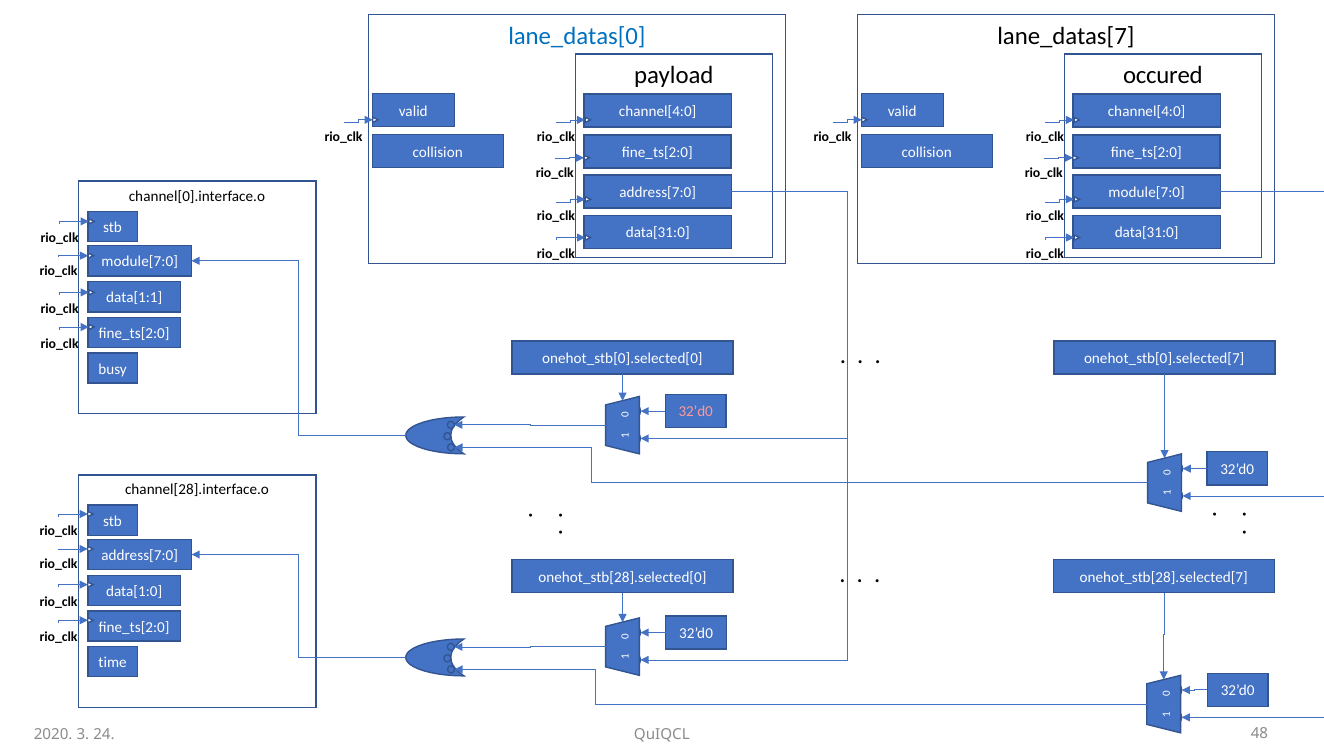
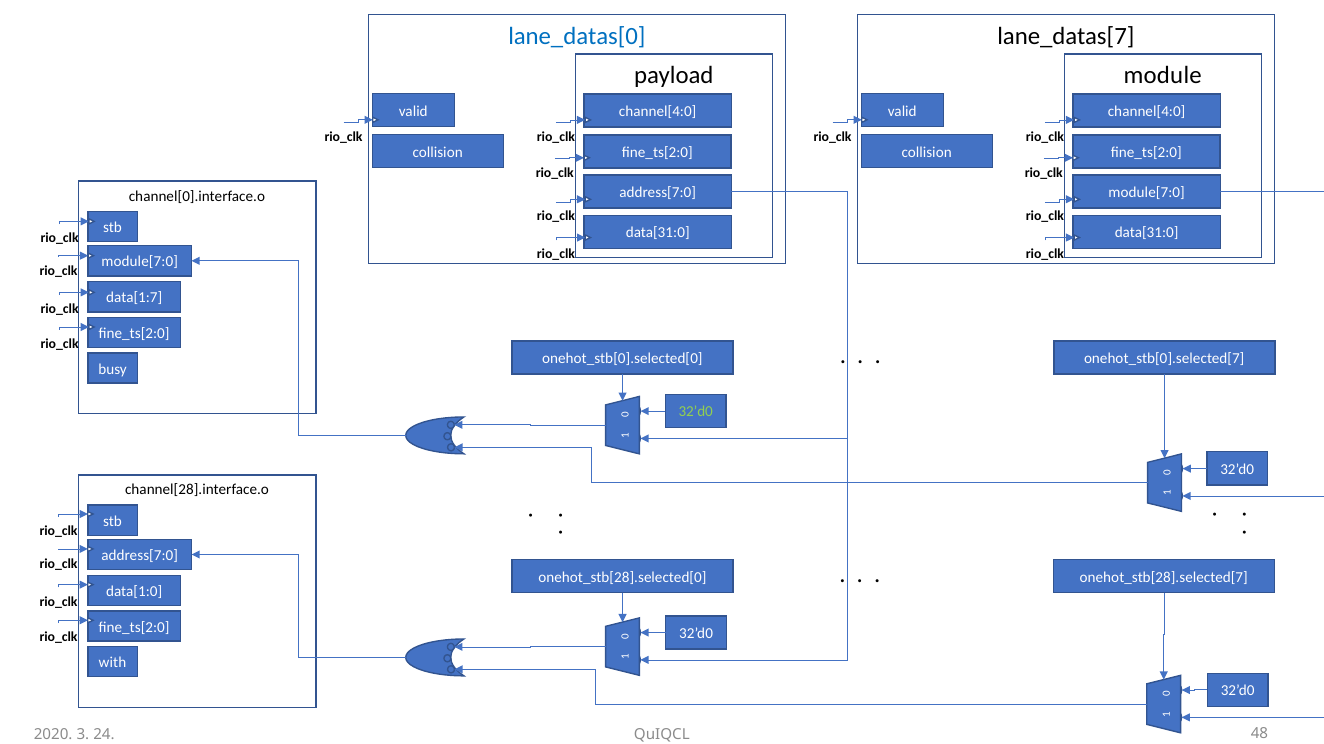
occured: occured -> module
data[1:1: data[1:1 -> data[1:7
32’d0 at (696, 412) colour: pink -> light green
time: time -> with
